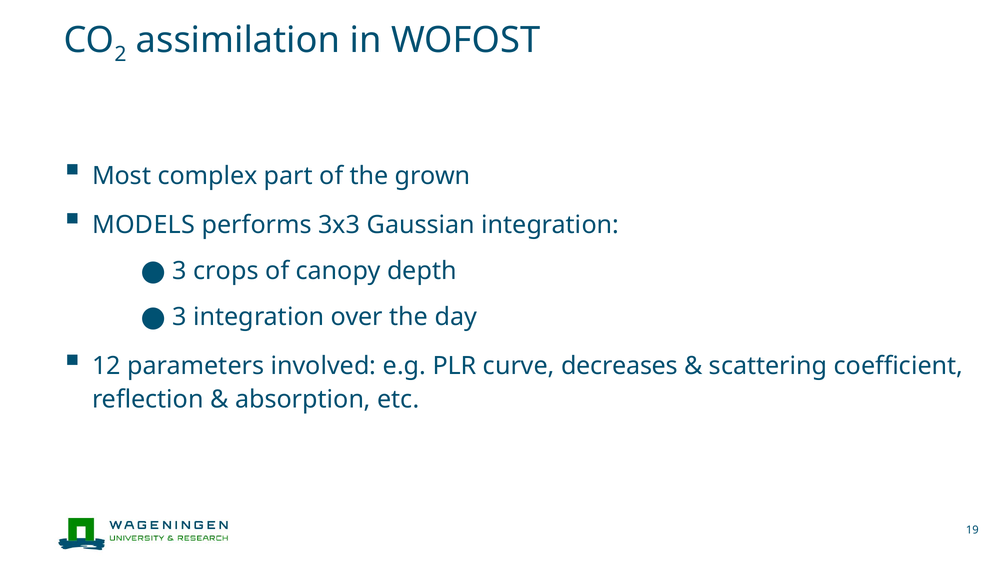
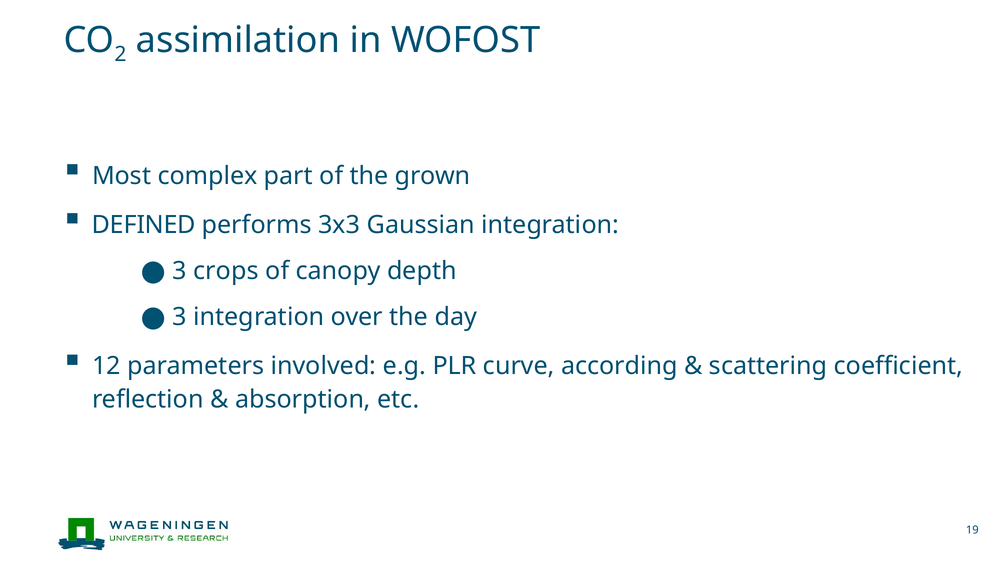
MODELS: MODELS -> DEFINED
decreases: decreases -> according
